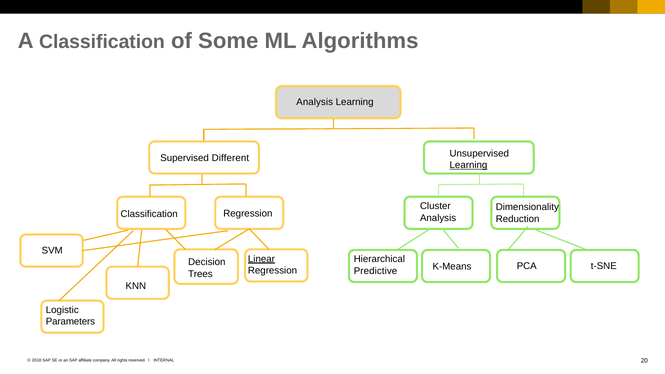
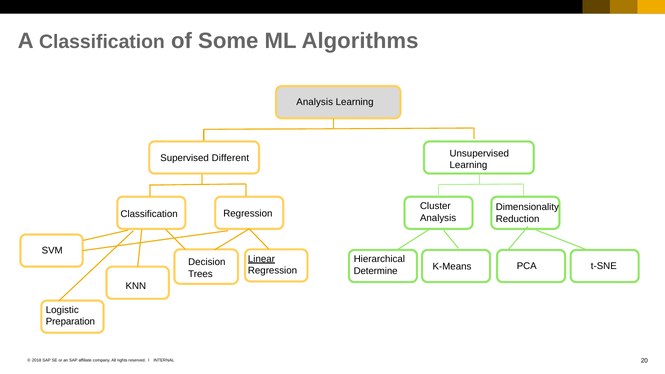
Learning at (468, 165) underline: present -> none
Predictive: Predictive -> Determine
Parameters: Parameters -> Preparation
